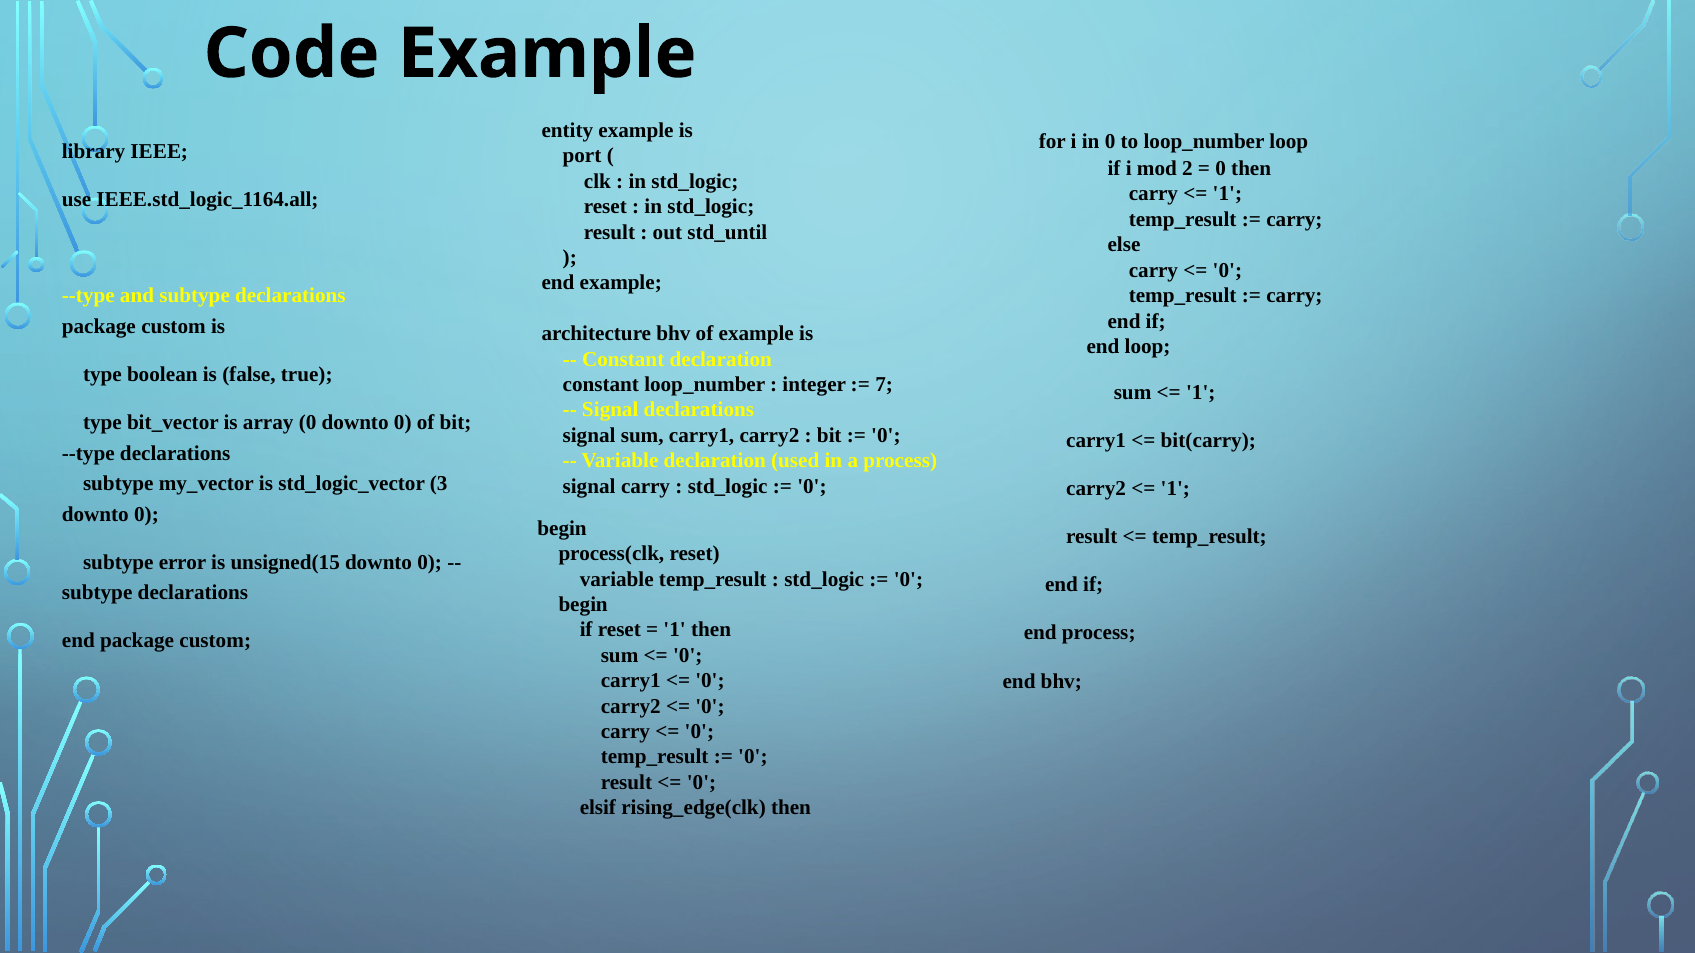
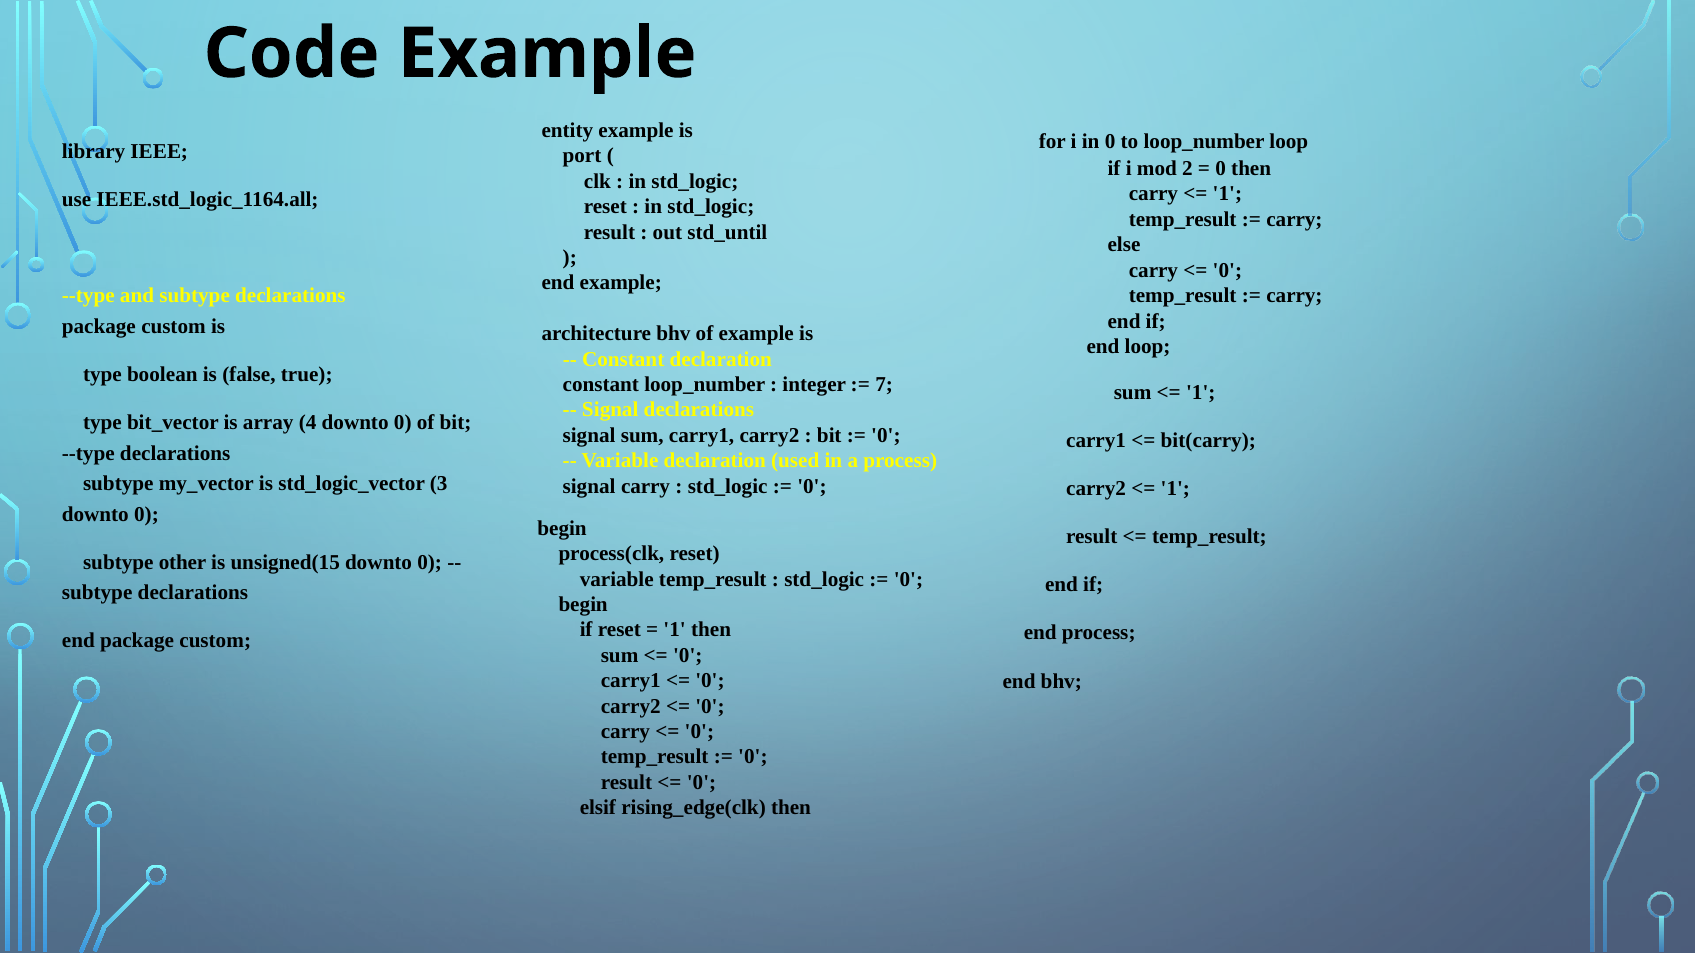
array 0: 0 -> 4
error: error -> other
